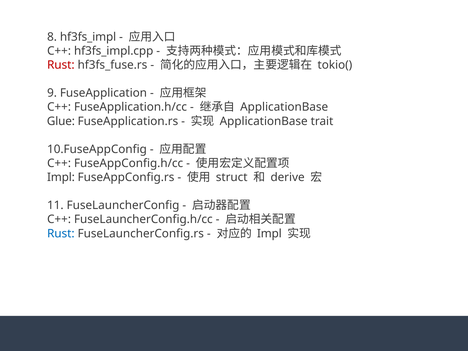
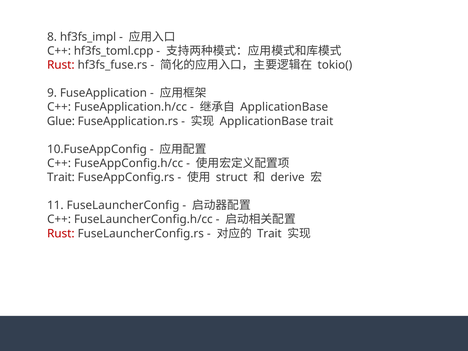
hf3fs_impl.cpp: hf3fs_impl.cpp -> hf3fs_toml.cpp
Impl at (61, 177): Impl -> Trait
Rust at (61, 233) colour: blue -> red
Impl at (269, 233): Impl -> Trait
